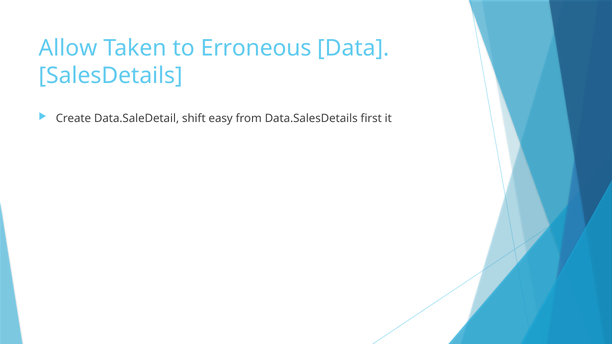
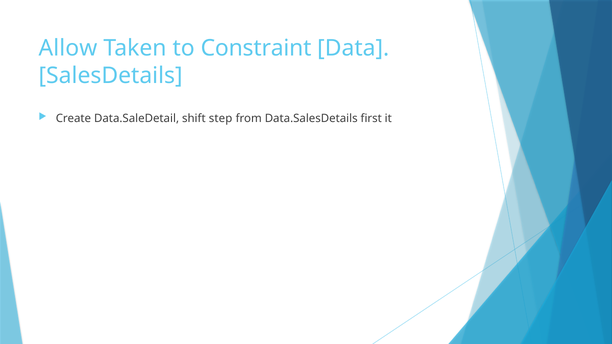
Erroneous: Erroneous -> Constraint
easy: easy -> step
